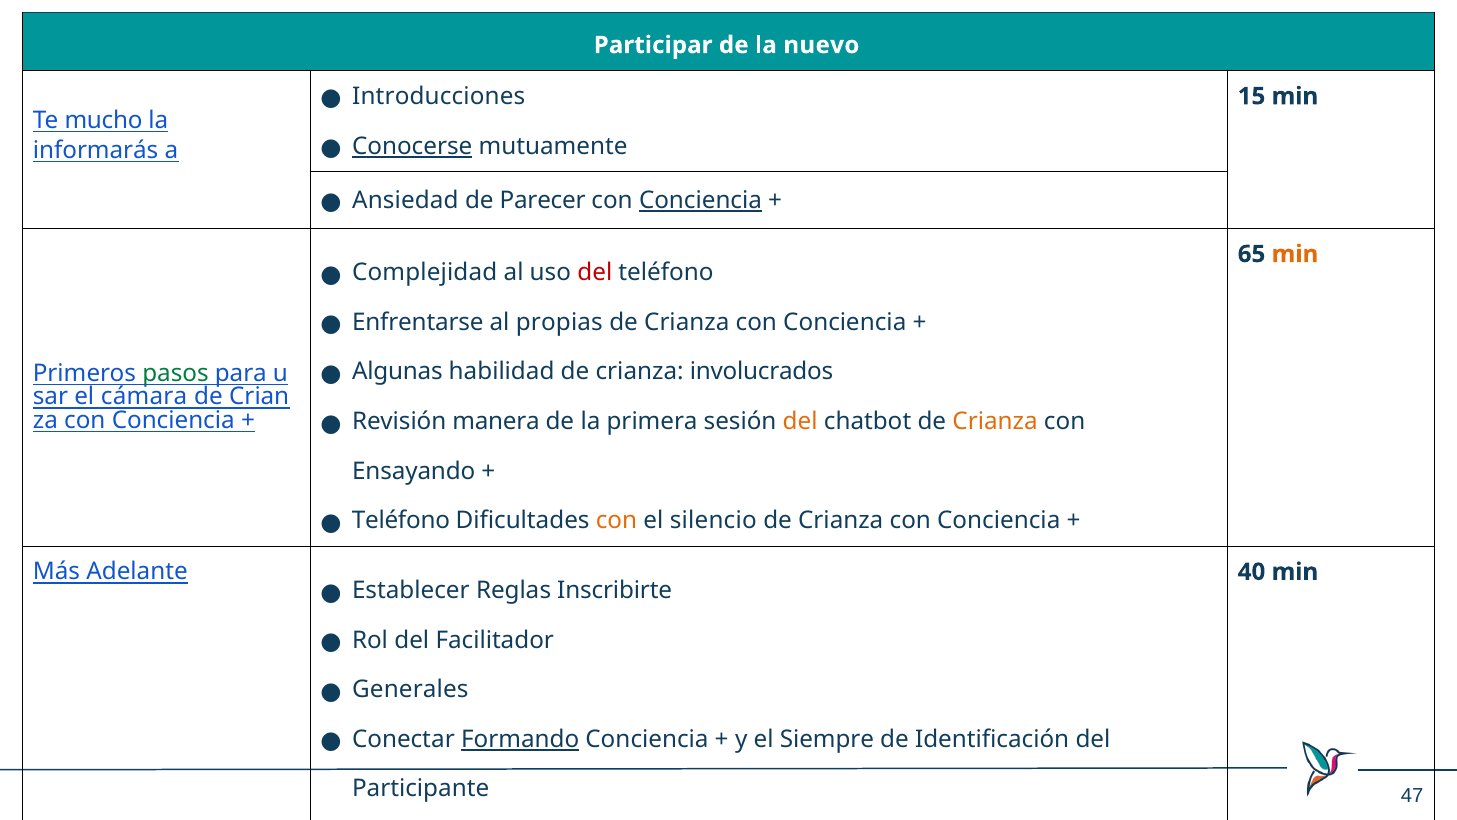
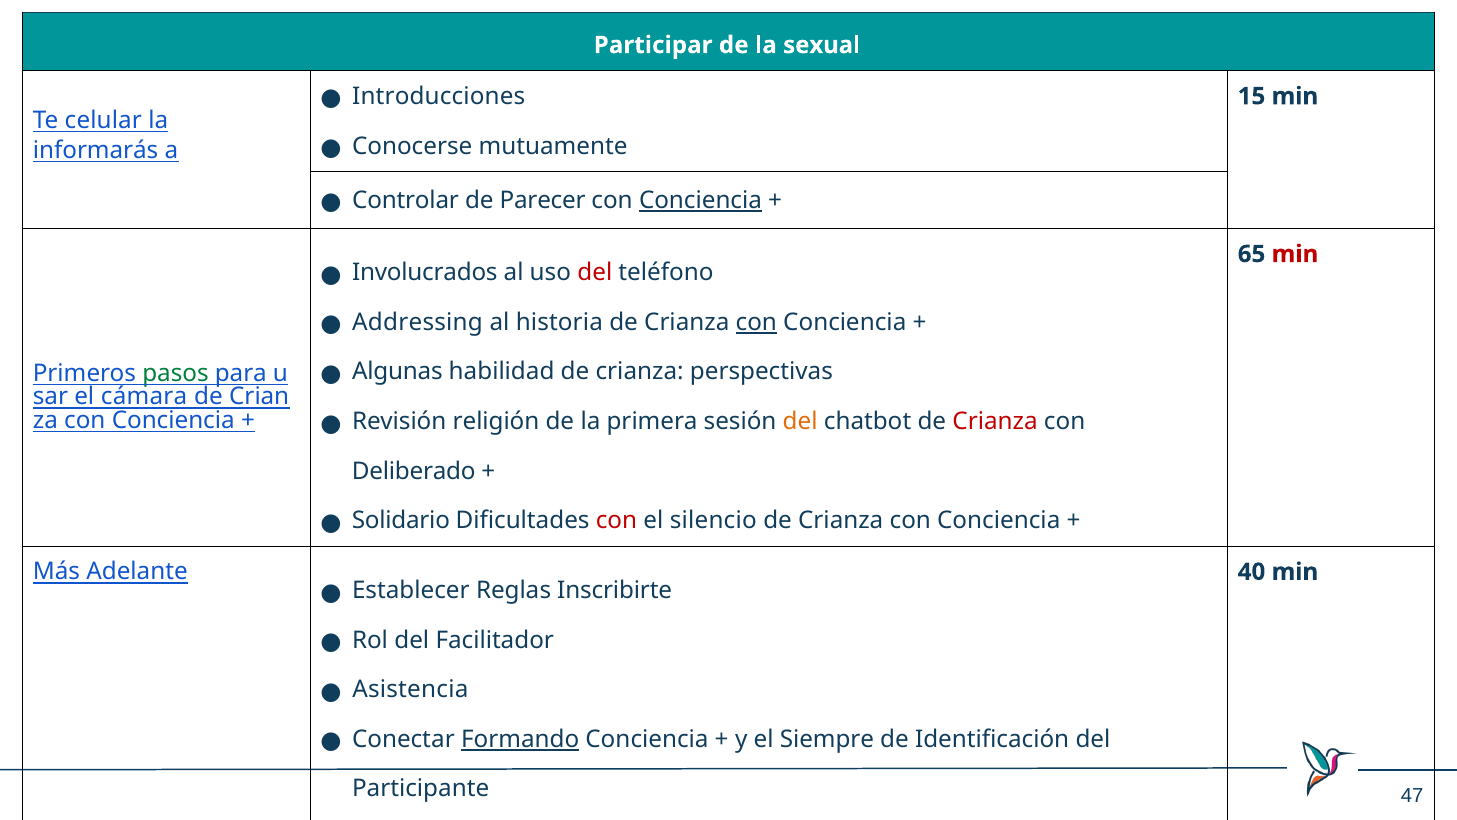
nuevo: nuevo -> sexual
mucho: mucho -> celular
Conocerse underline: present -> none
Ansiedad: Ansiedad -> Controlar
min at (1295, 254) colour: orange -> red
Complejidad: Complejidad -> Involucrados
Enfrentarse: Enfrentarse -> Addressing
propias: propias -> historia
con at (756, 322) underline: none -> present
involucrados: involucrados -> perspectivas
manera: manera -> religión
Crianza at (995, 421) colour: orange -> red
Ensayando: Ensayando -> Deliberado
Teléfono at (401, 520): Teléfono -> Solidario
con at (617, 520) colour: orange -> red
Generales: Generales -> Asistencia
